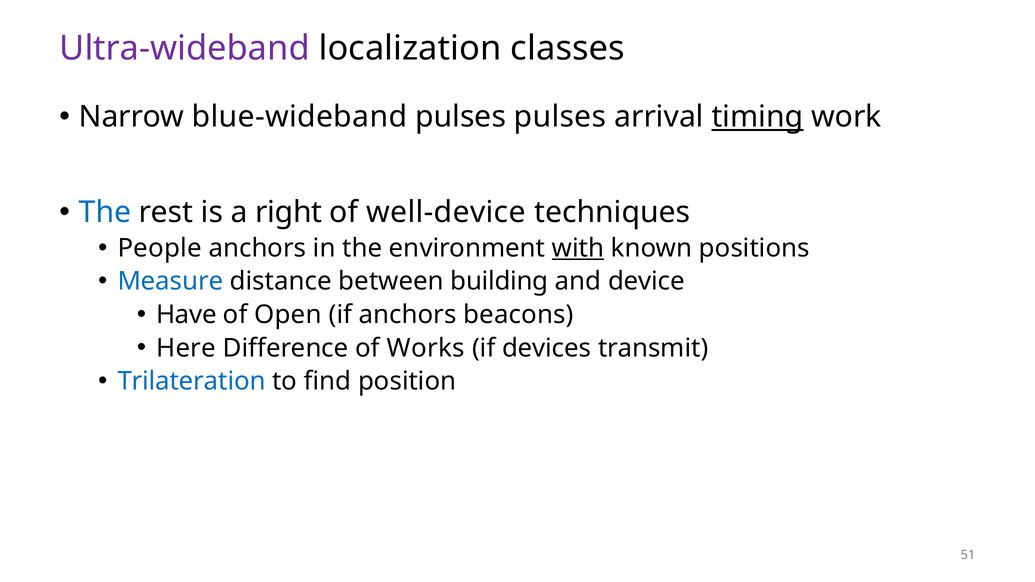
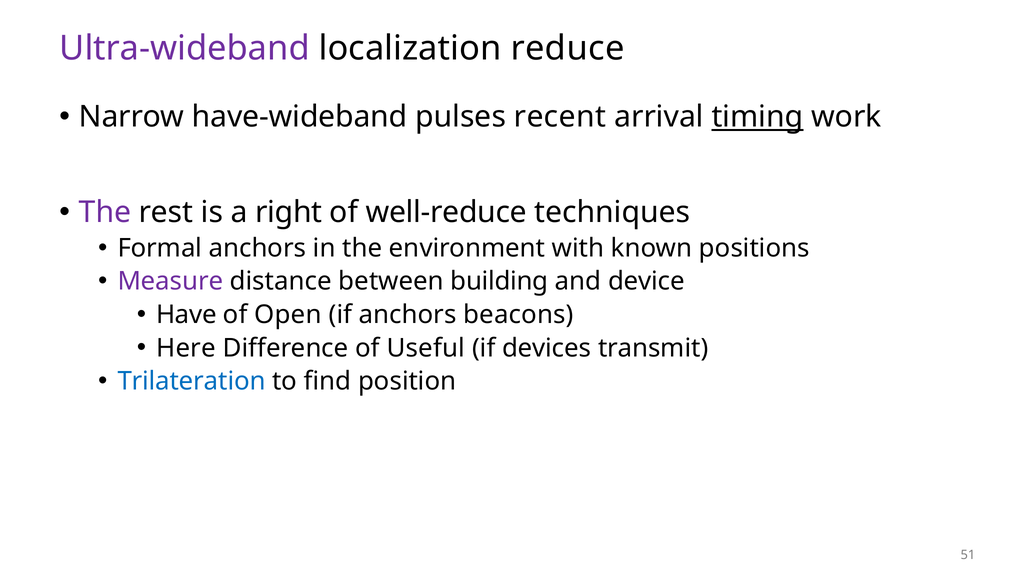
classes: classes -> reduce
blue-wideband: blue-wideband -> have-wideband
pulses pulses: pulses -> recent
The at (105, 212) colour: blue -> purple
well-device: well-device -> well-reduce
People: People -> Formal
with underline: present -> none
Measure colour: blue -> purple
Works: Works -> Useful
